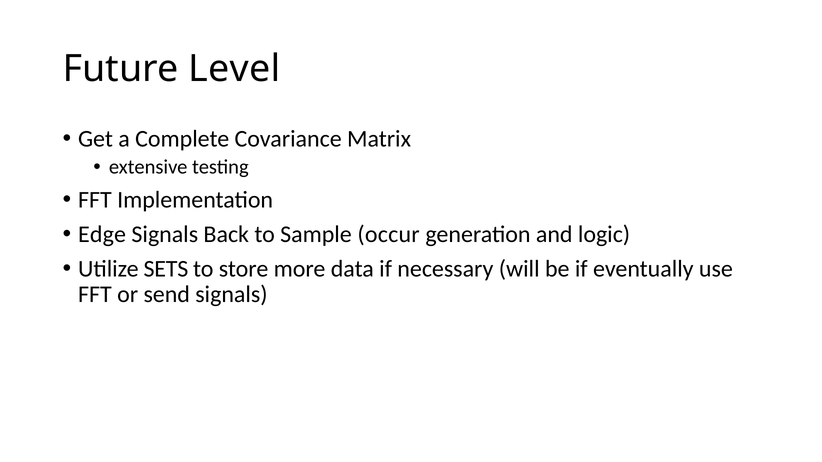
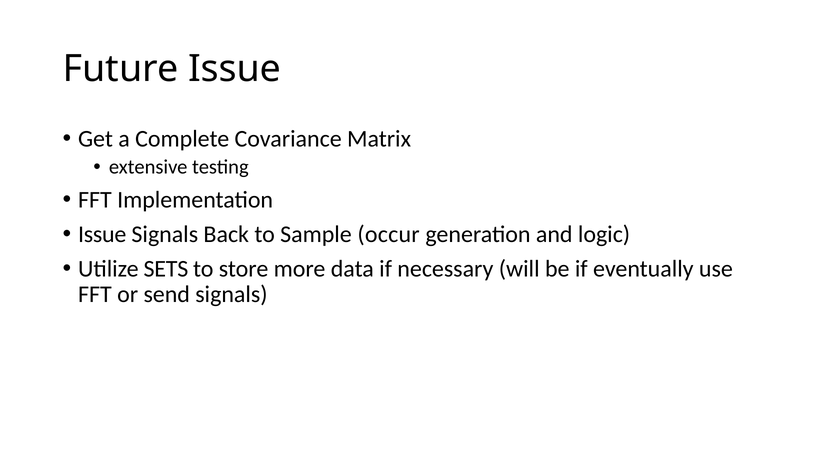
Future Level: Level -> Issue
Edge at (102, 234): Edge -> Issue
